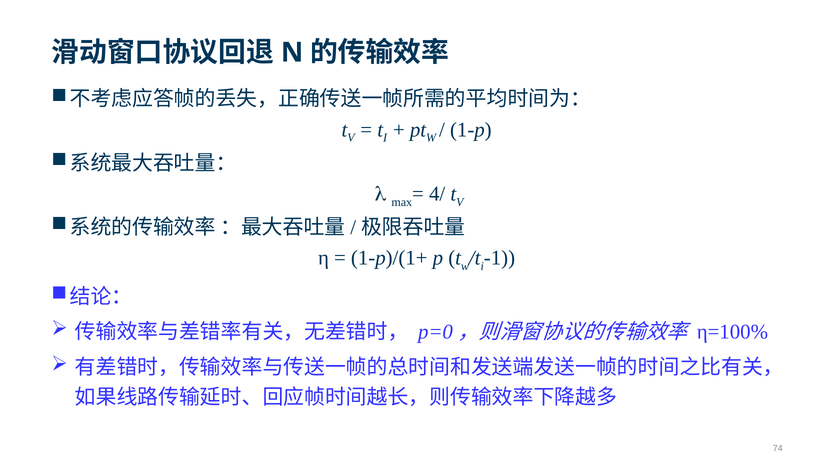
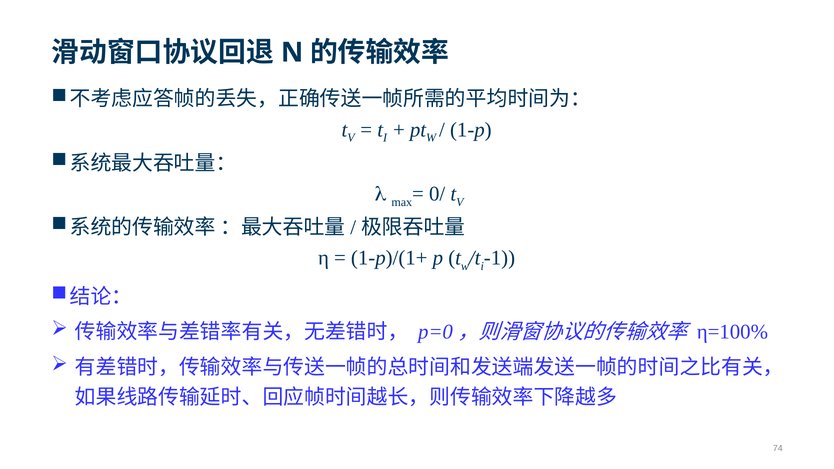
4/: 4/ -> 0/
